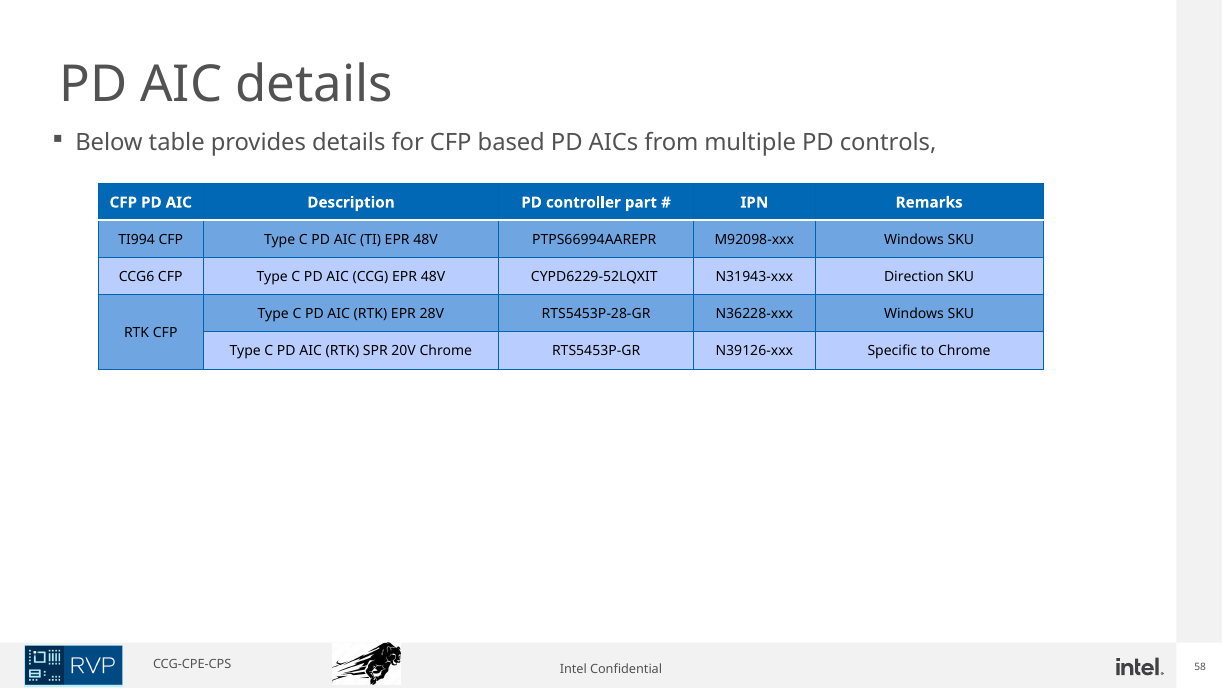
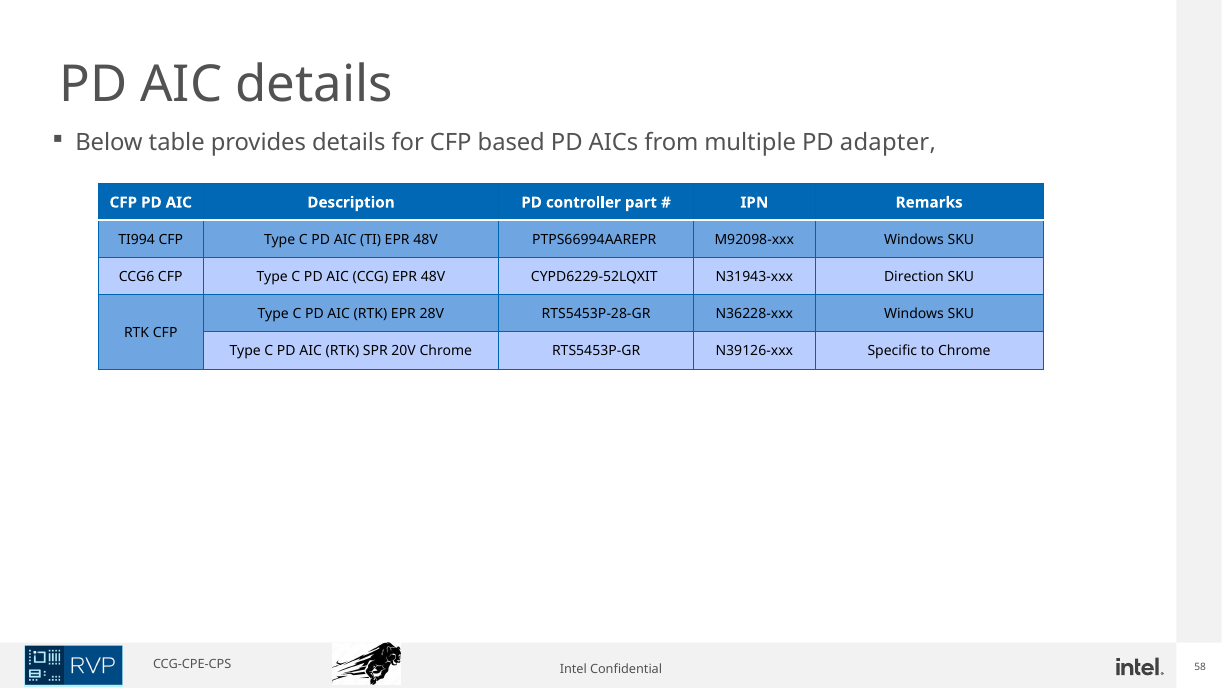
controls: controls -> adapter
